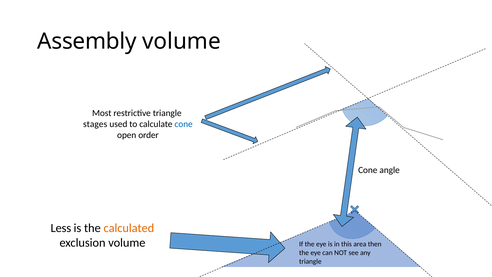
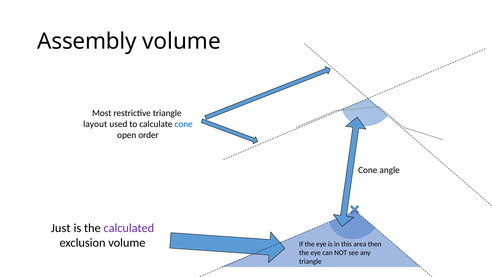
stages: stages -> layout
Less: Less -> Just
calculated colour: orange -> purple
